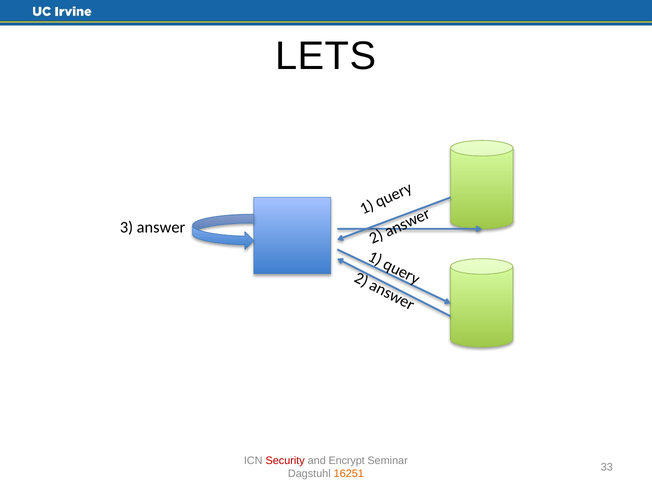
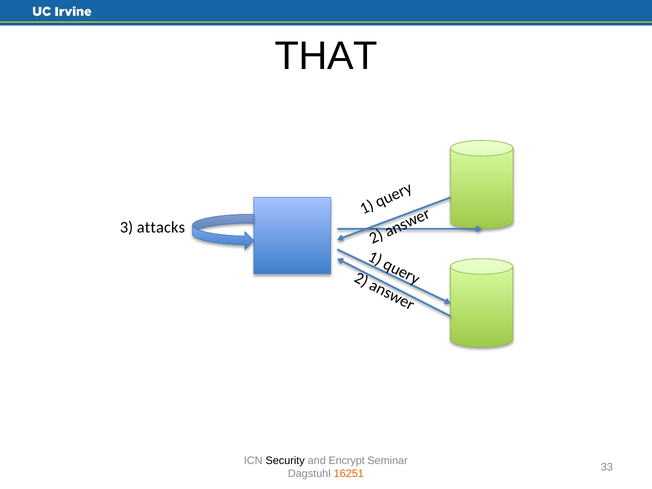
LETS: LETS -> THAT
answer: answer -> attacks
Security colour: red -> black
